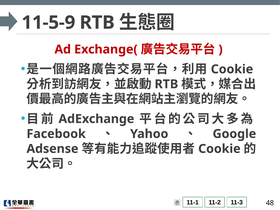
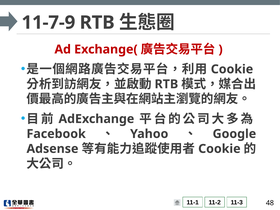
11-5-9: 11-5-9 -> 11-7-9
